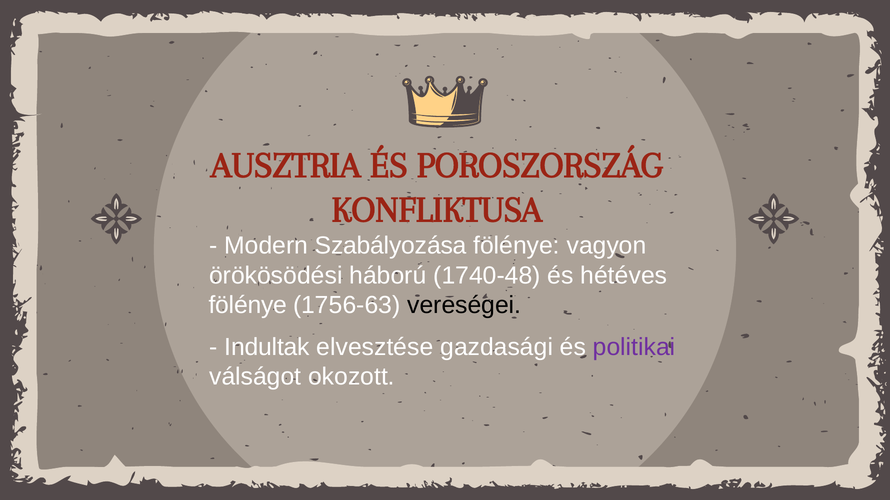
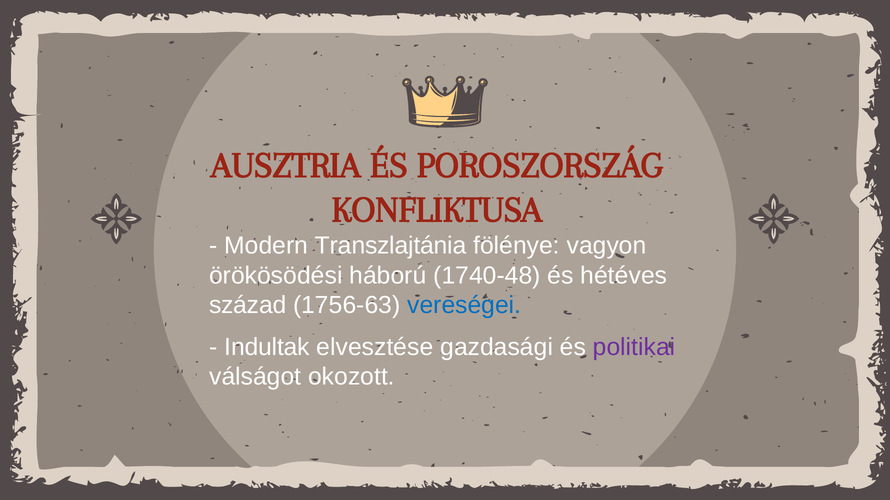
Szabályozása: Szabályozása -> Transzlajtánia
fölénye at (248, 305): fölénye -> század
vereségei colour: black -> blue
